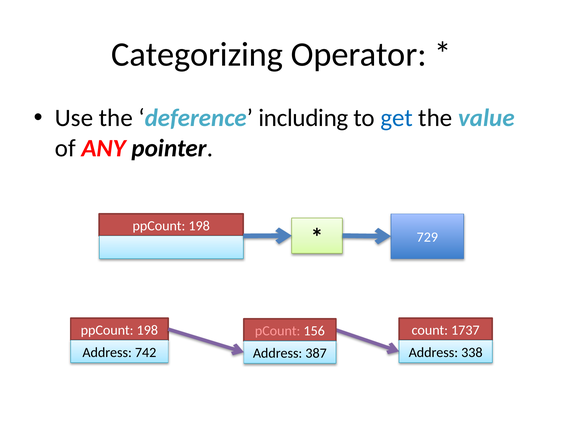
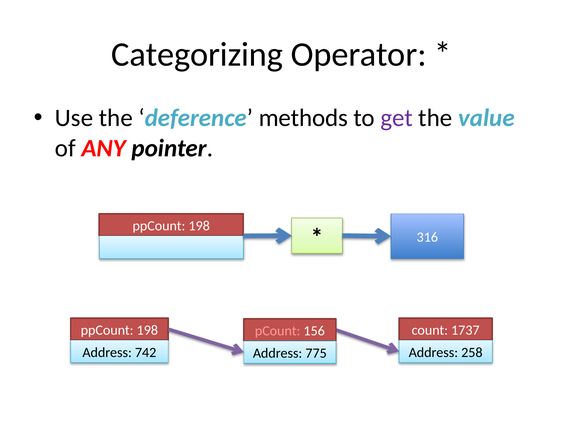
including: including -> methods
get colour: blue -> purple
729: 729 -> 316
338: 338 -> 258
387: 387 -> 775
